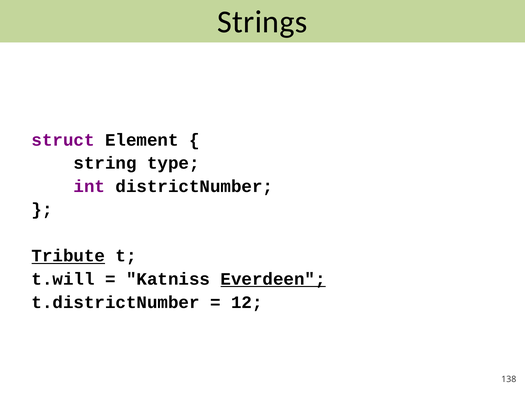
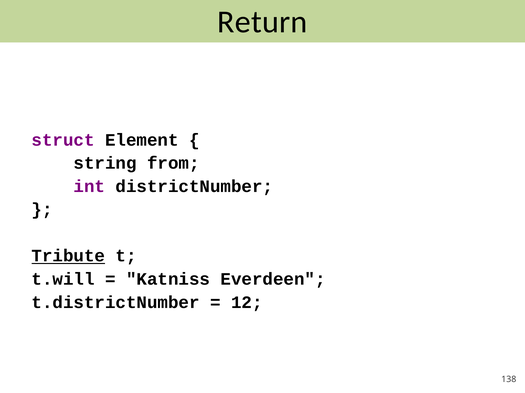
Strings: Strings -> Return
type: type -> from
Everdeen underline: present -> none
